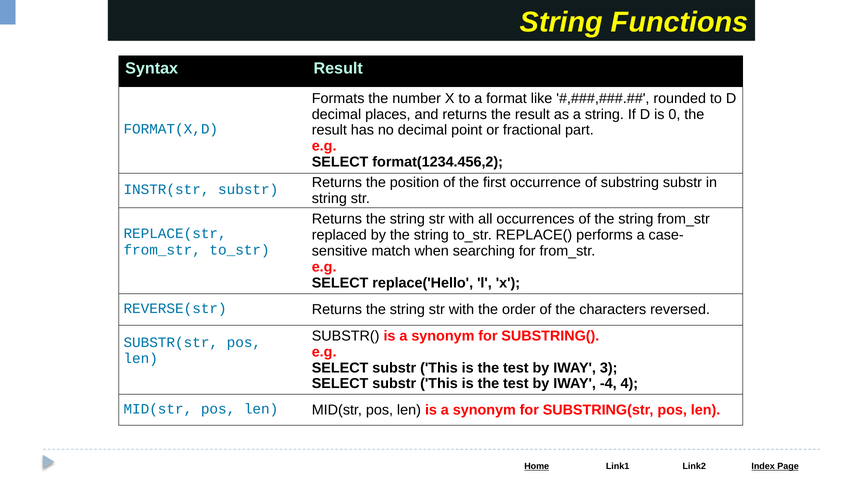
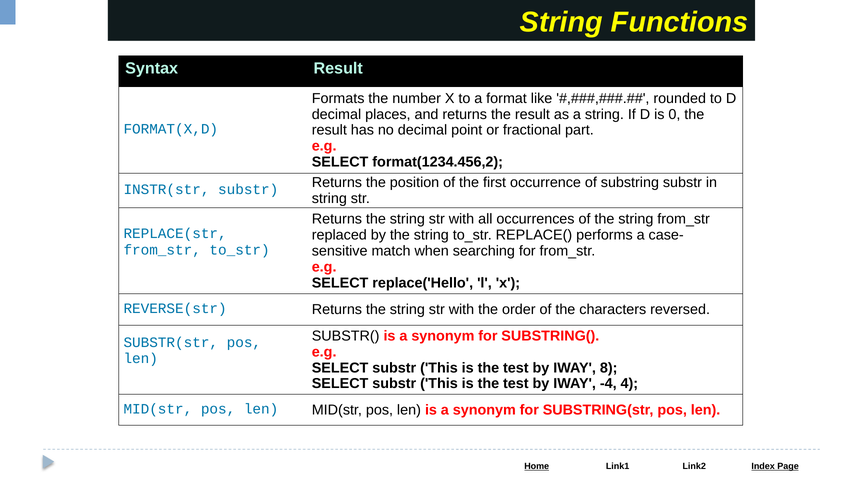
3: 3 -> 8
